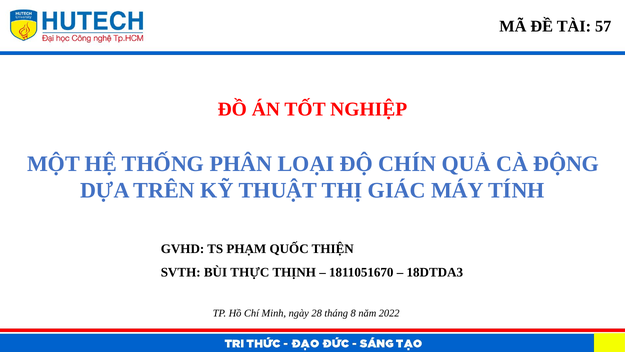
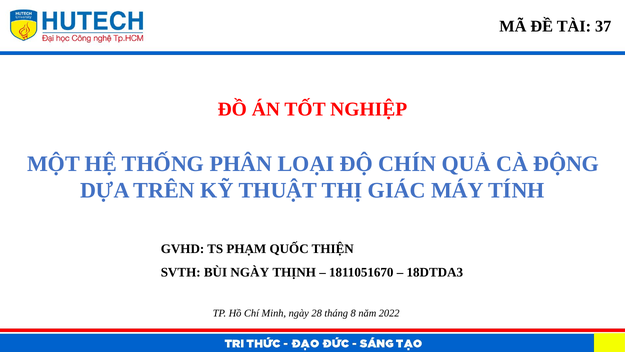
57: 57 -> 37
BÙI THỰC: THỰC -> NGÀY
